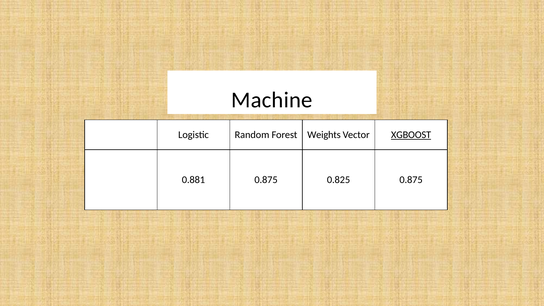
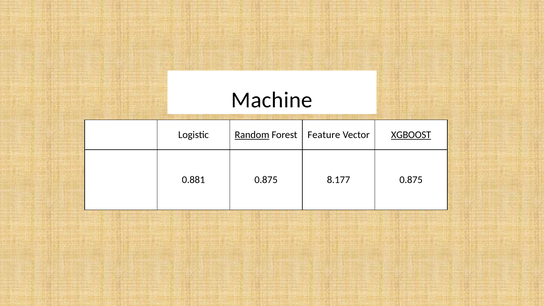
Random underline: none -> present
Weights: Weights -> Feature
0.825: 0.825 -> 8.177
